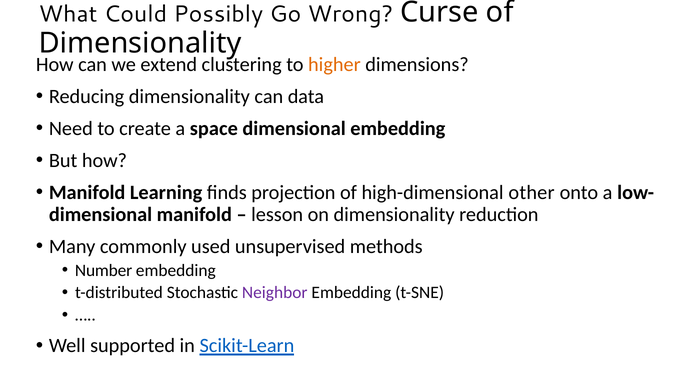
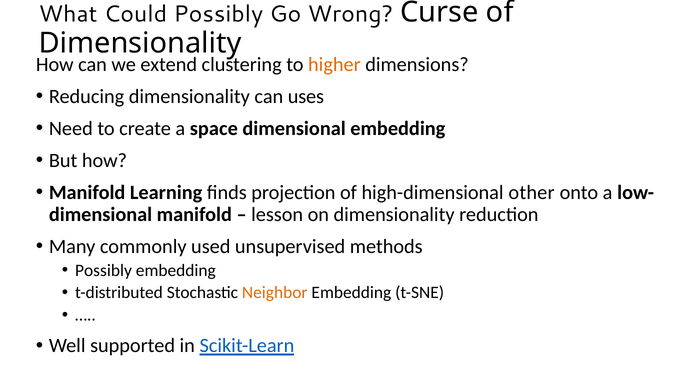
data: data -> uses
Number at (104, 271): Number -> Possibly
Neighbor colour: purple -> orange
